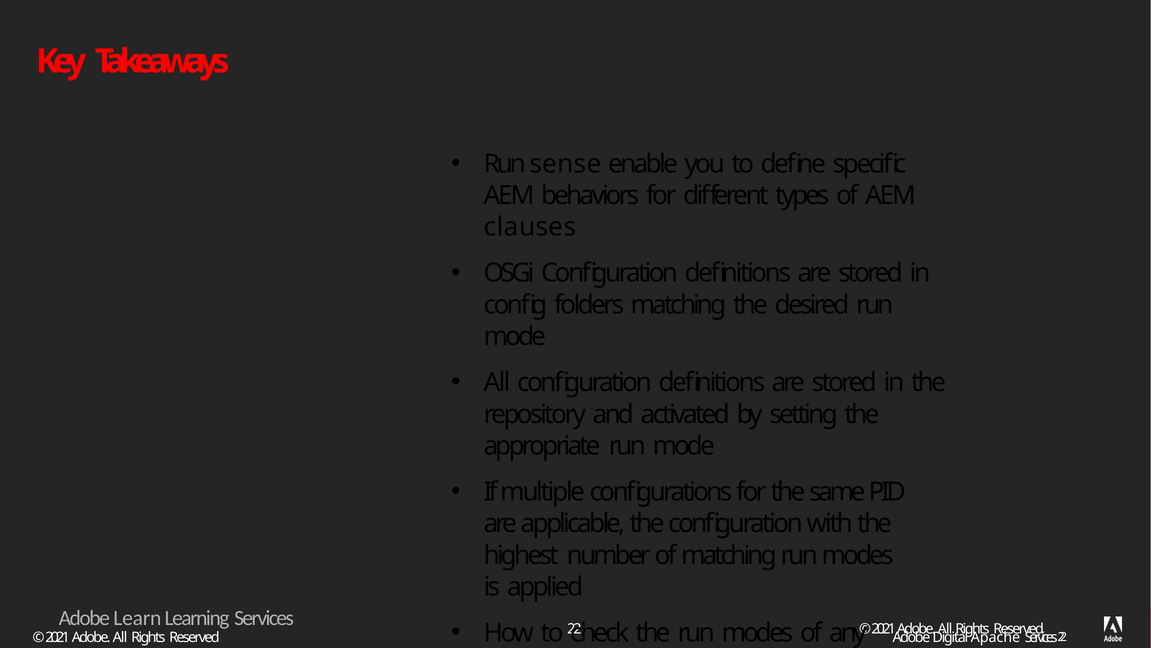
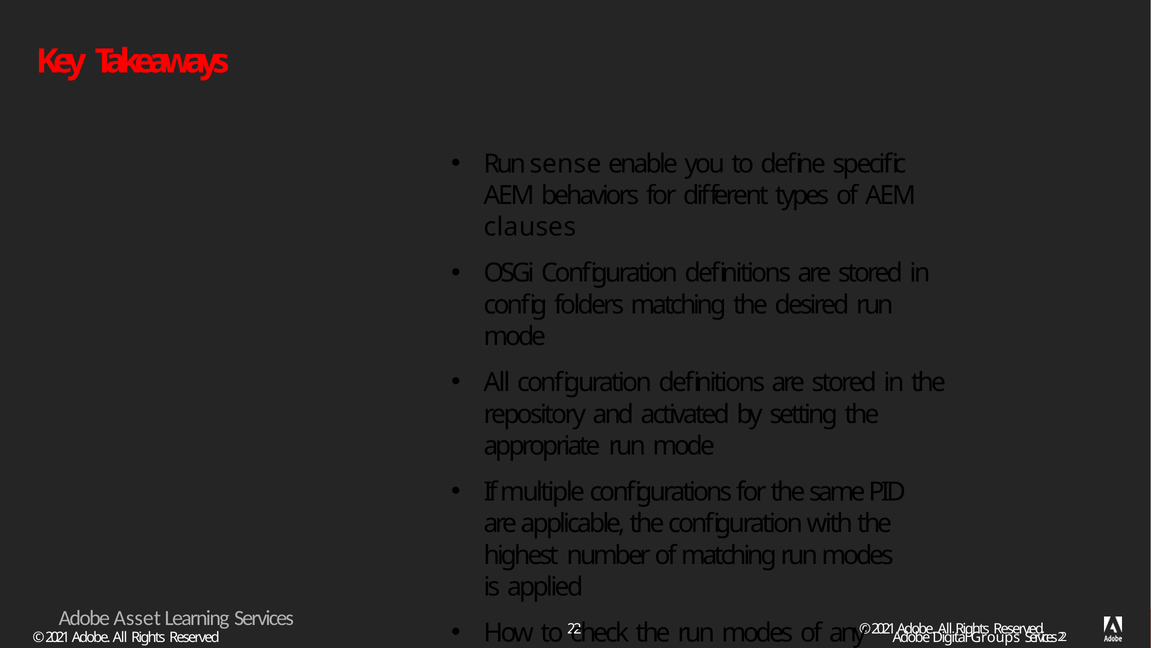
Learn: Learn -> Asset
Apache: Apache -> Groups
